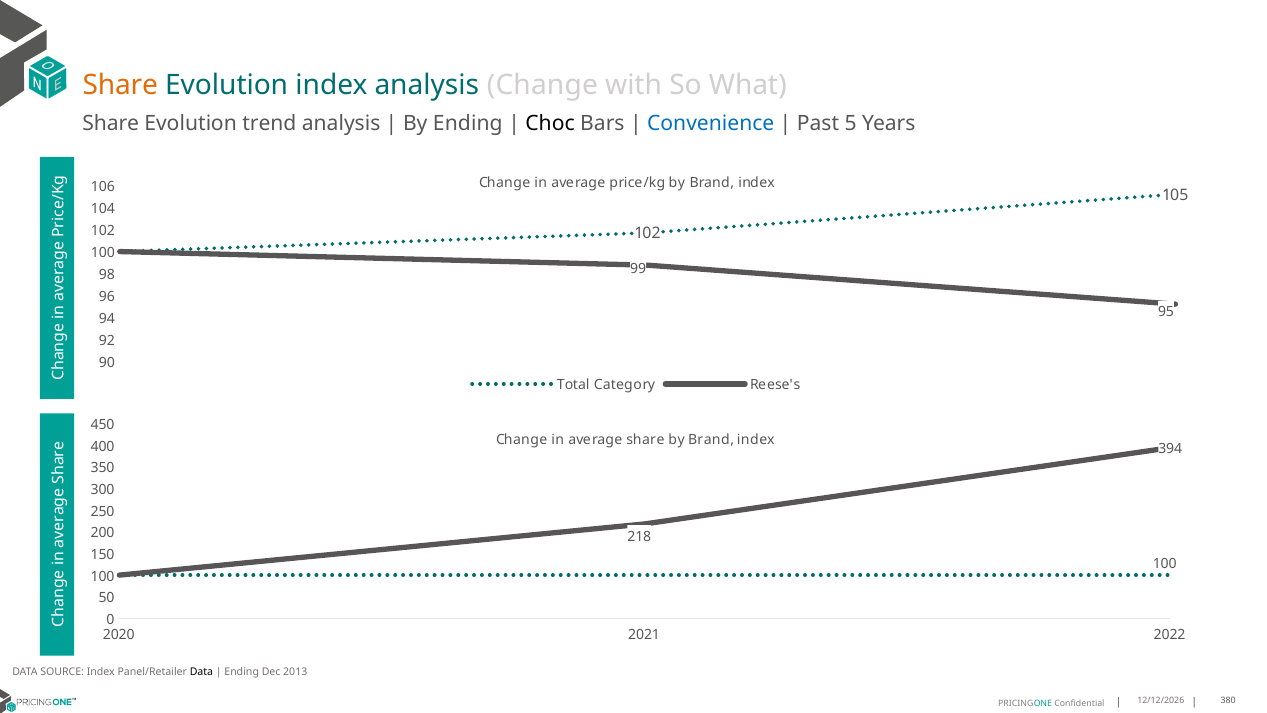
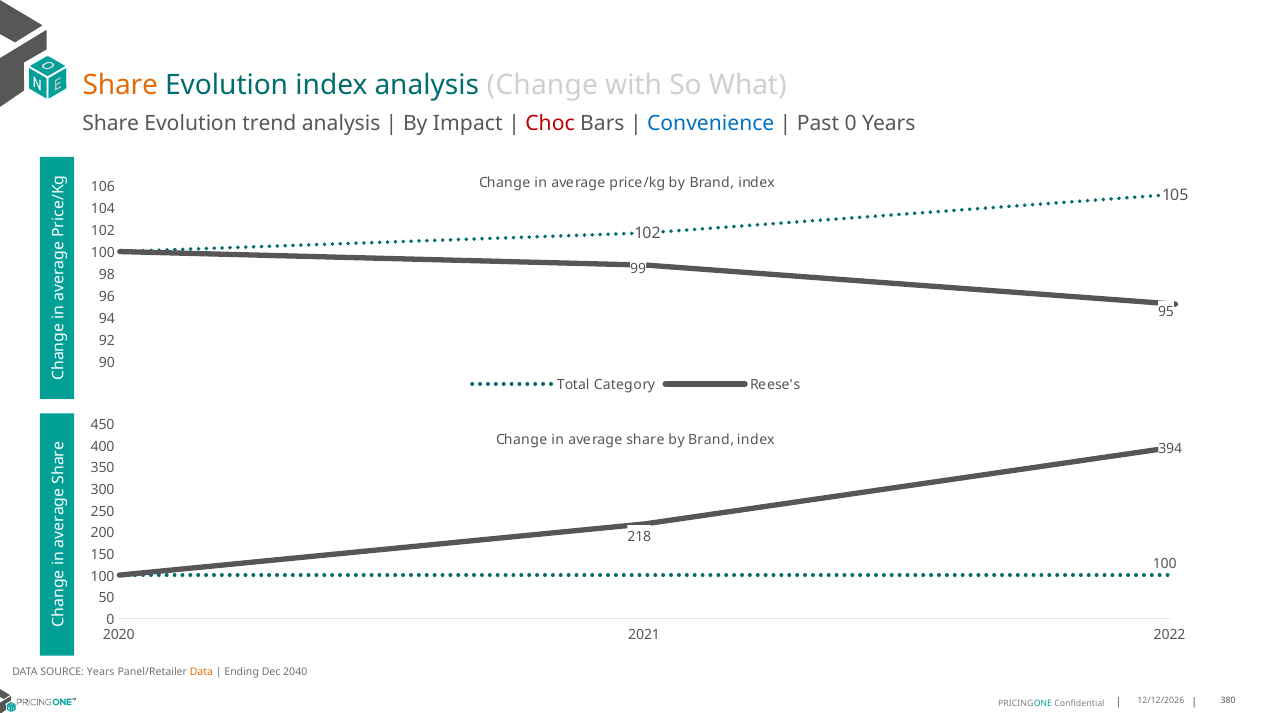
By Ending: Ending -> Impact
Choc colour: black -> red
Past 5: 5 -> 0
SOURCE Index: Index -> Years
Data at (201, 671) colour: black -> orange
2013: 2013 -> 2040
